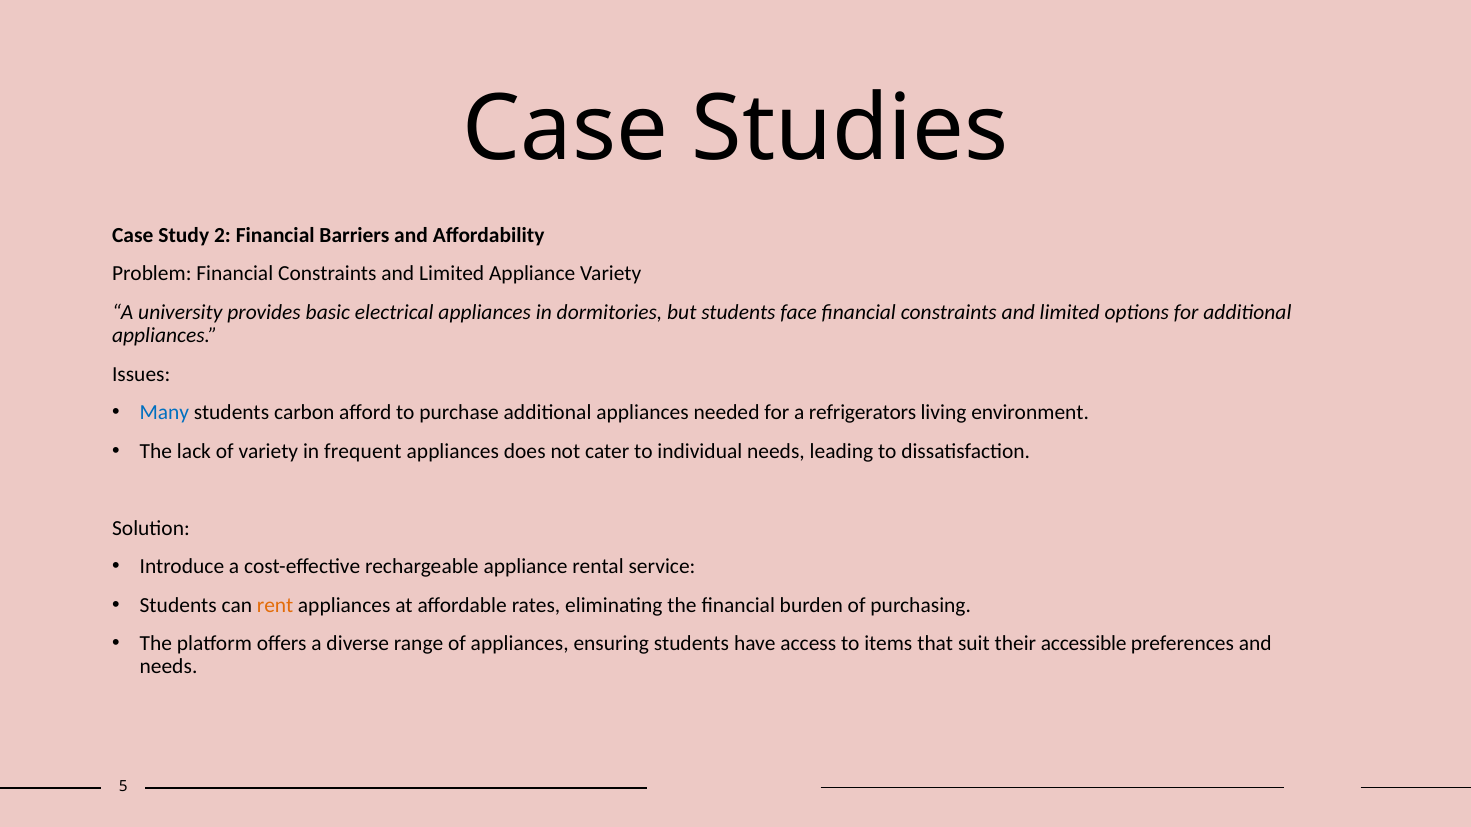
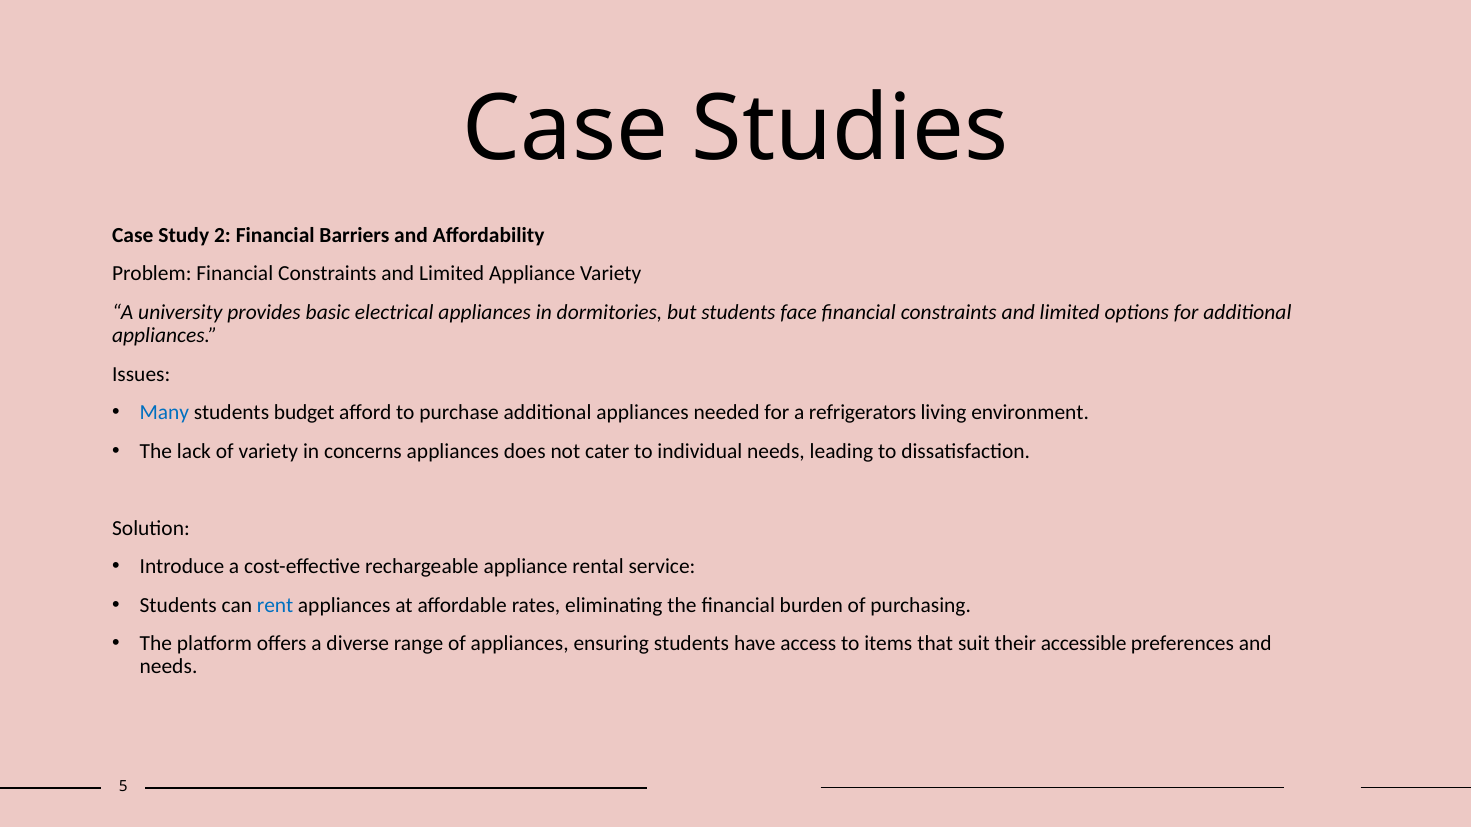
carbon: carbon -> budget
frequent: frequent -> concerns
rent colour: orange -> blue
